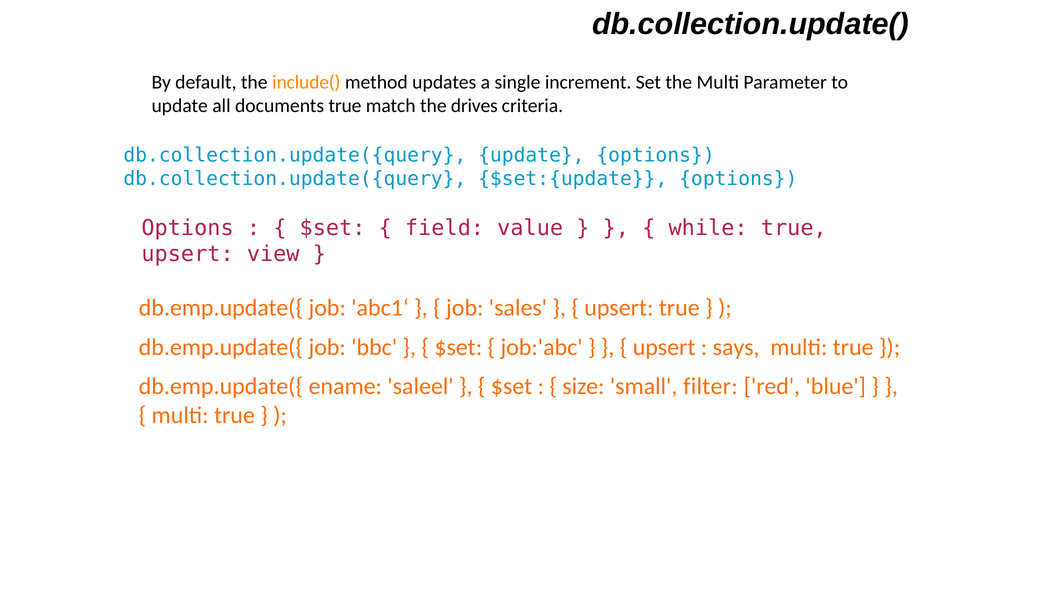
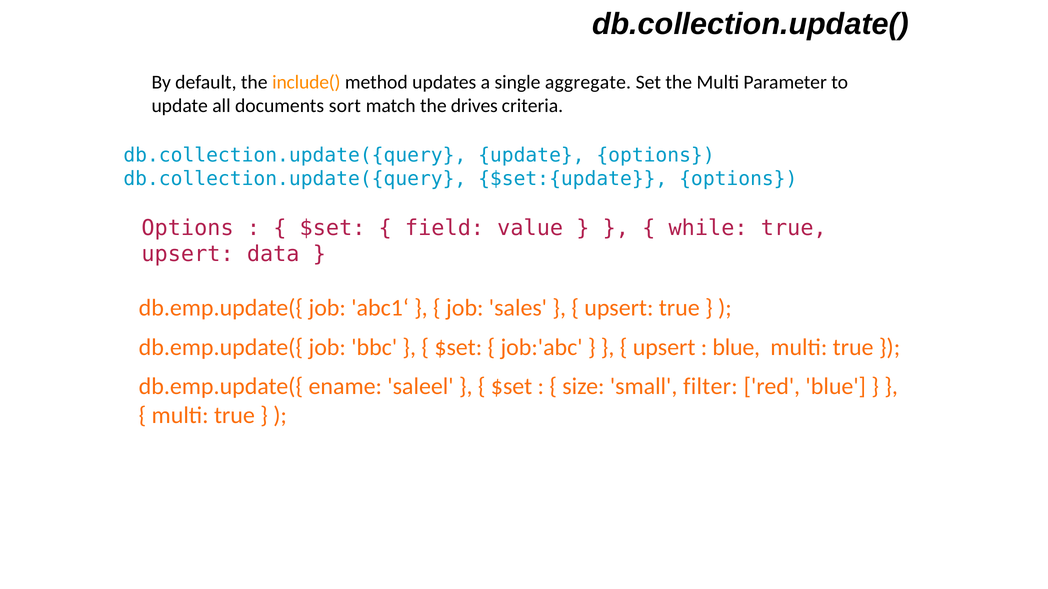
increment: increment -> aggregate
documents true: true -> sort
view: view -> data
says at (736, 347): says -> blue
